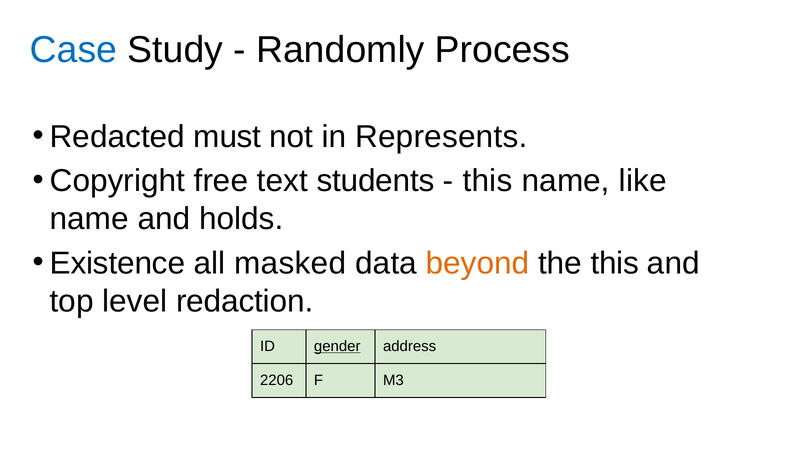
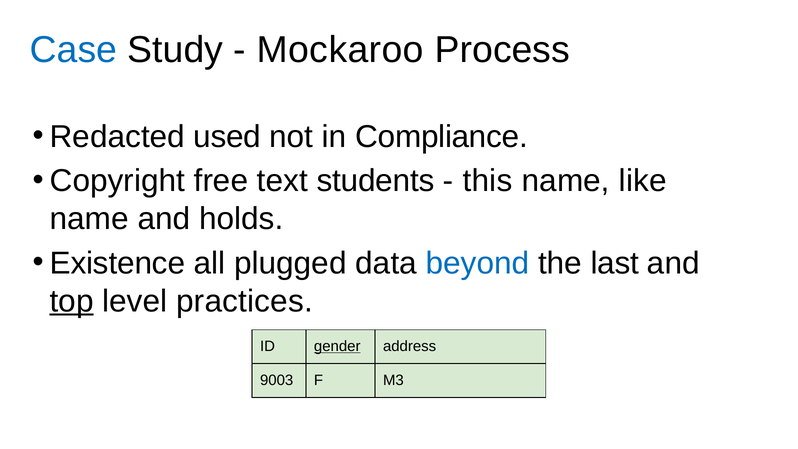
Randomly: Randomly -> Mockaroo
must: must -> used
Represents: Represents -> Compliance
masked: masked -> plugged
beyond colour: orange -> blue
the this: this -> last
top underline: none -> present
redaction: redaction -> practices
2206: 2206 -> 9003
